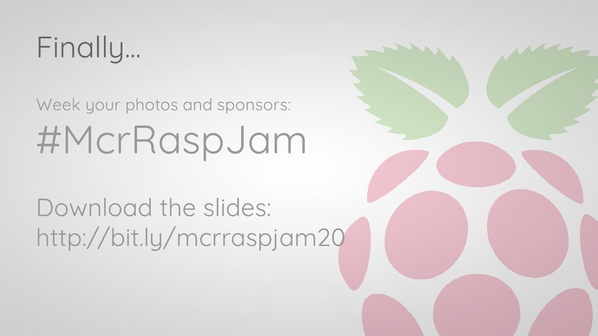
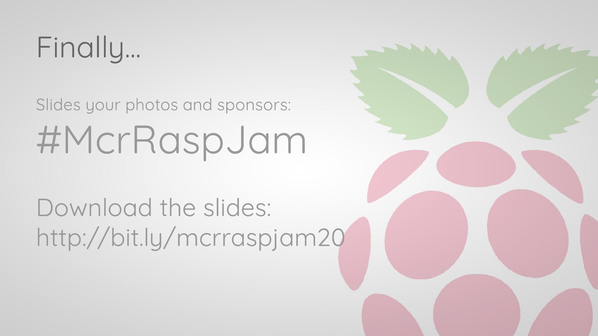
Week at (58, 105): Week -> Slides
